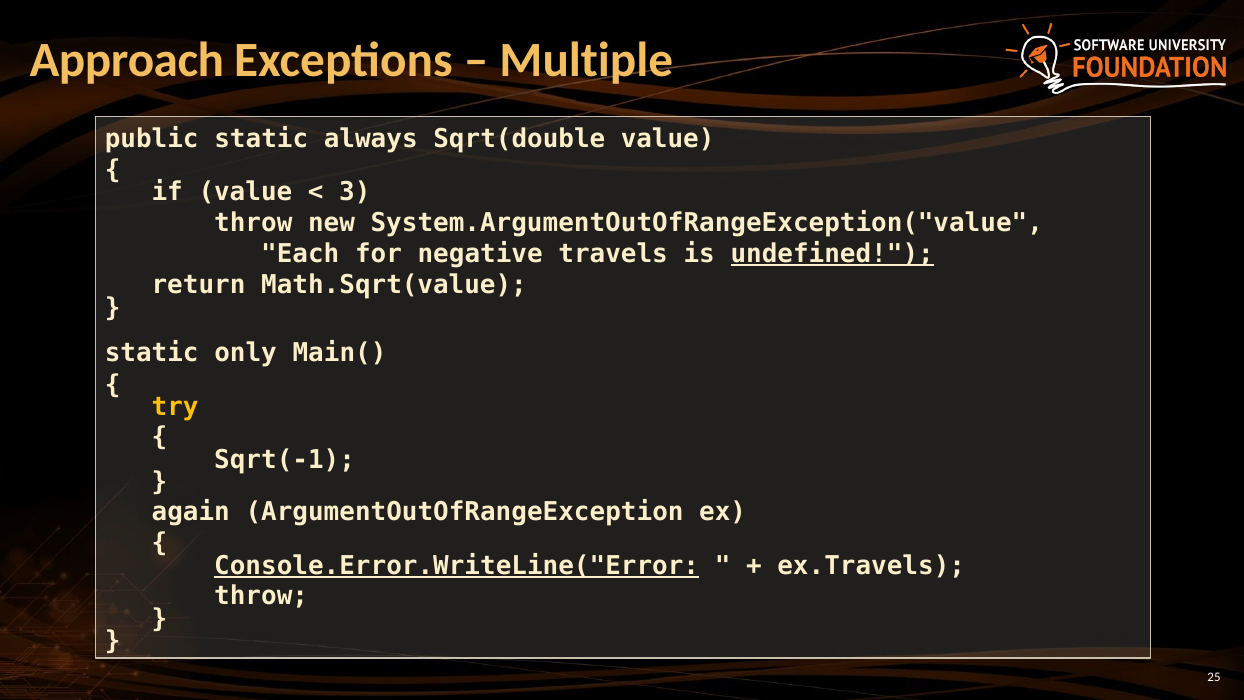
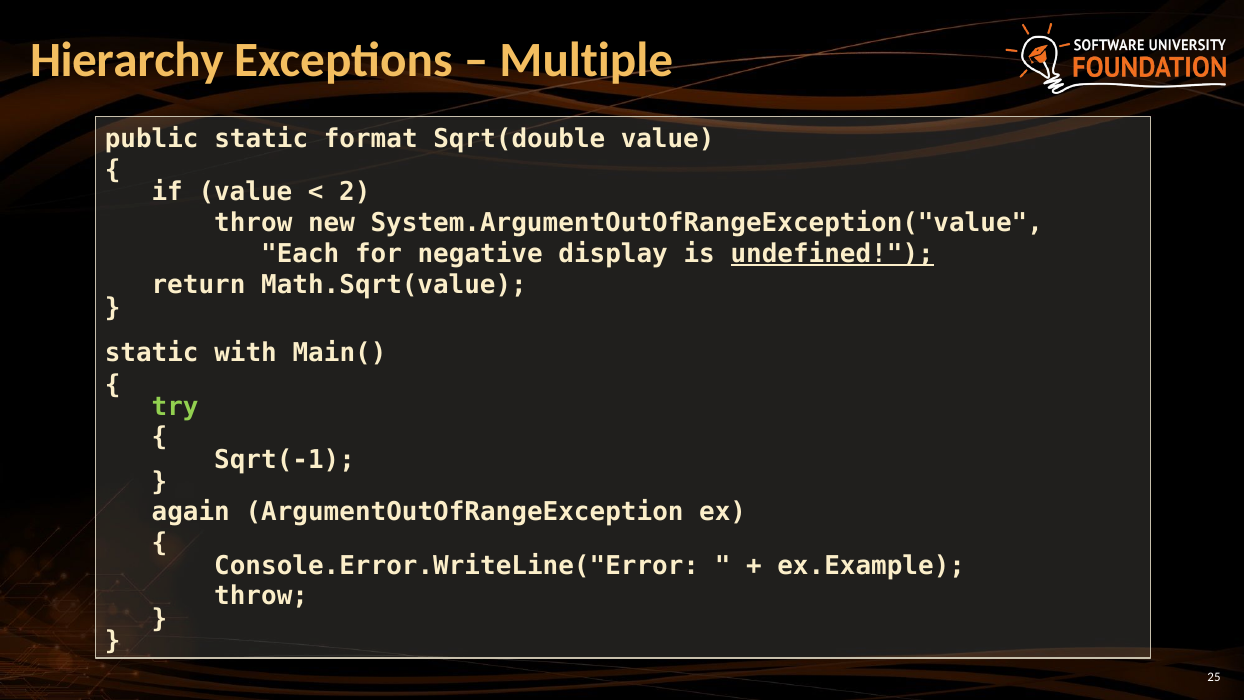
Approach: Approach -> Hierarchy
always: always -> format
3: 3 -> 2
travels: travels -> display
only: only -> with
try colour: yellow -> light green
Console.Error.WriteLine("Error underline: present -> none
ex.Travels: ex.Travels -> ex.Example
